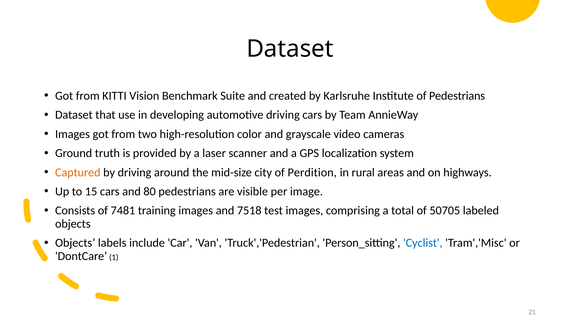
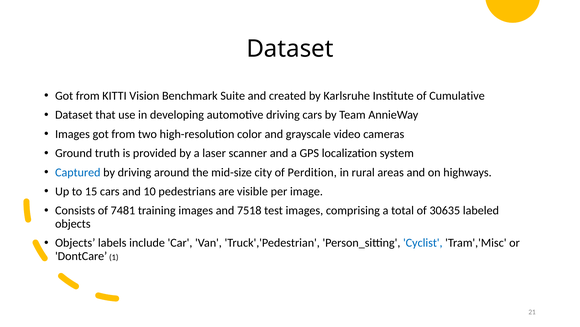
of Pedestrians: Pedestrians -> Cumulative
Captured colour: orange -> blue
80: 80 -> 10
50705: 50705 -> 30635
